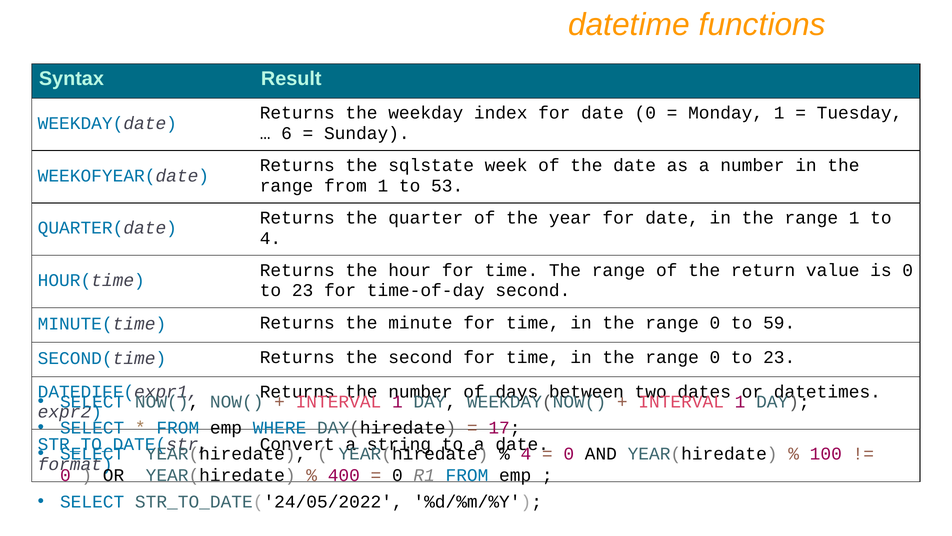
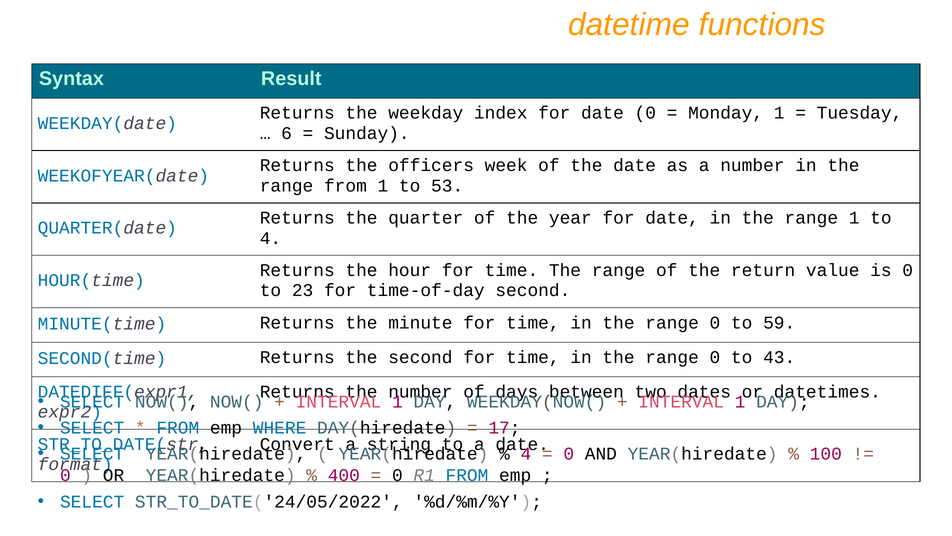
sqlstate: sqlstate -> officers
range 0 to 23: 23 -> 43
